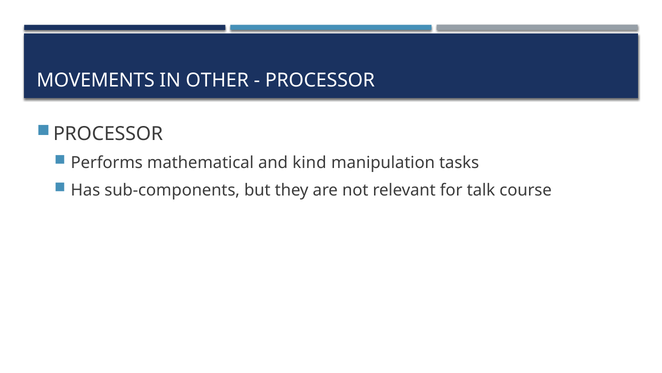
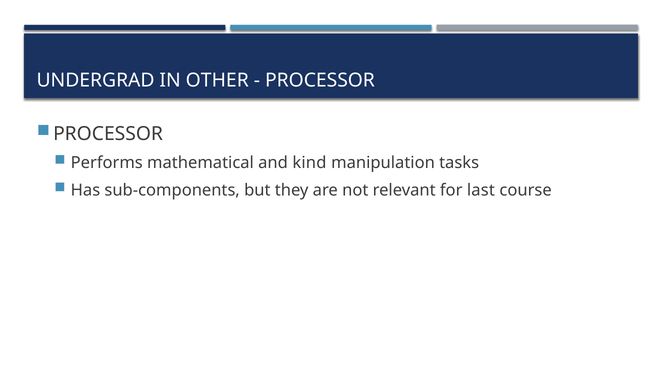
MOVEMENTS: MOVEMENTS -> UNDERGRAD
talk: talk -> last
